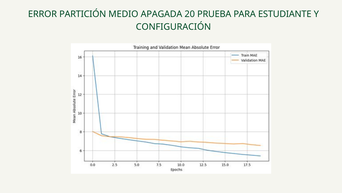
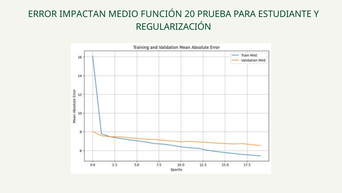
PARTICIÓN: PARTICIÓN -> IMPACTAN
APAGADA: APAGADA -> FUNCIÓN
CONFIGURACIÓN: CONFIGURACIÓN -> REGULARIZACIÓN
